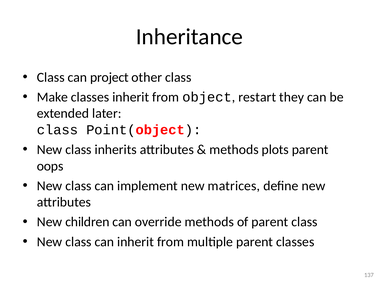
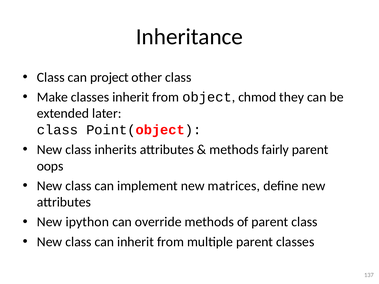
restart: restart -> chmod
plots: plots -> fairly
children: children -> ipython
